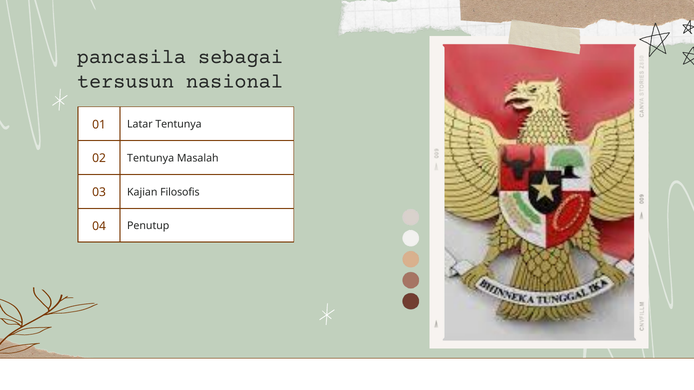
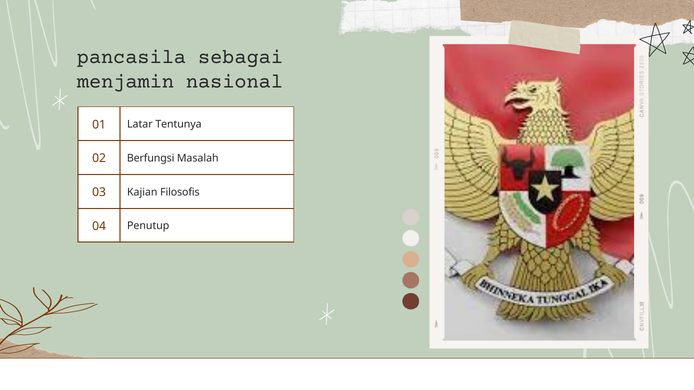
tersusun: tersusun -> menjamin
02 Tentunya: Tentunya -> Berfungsi
